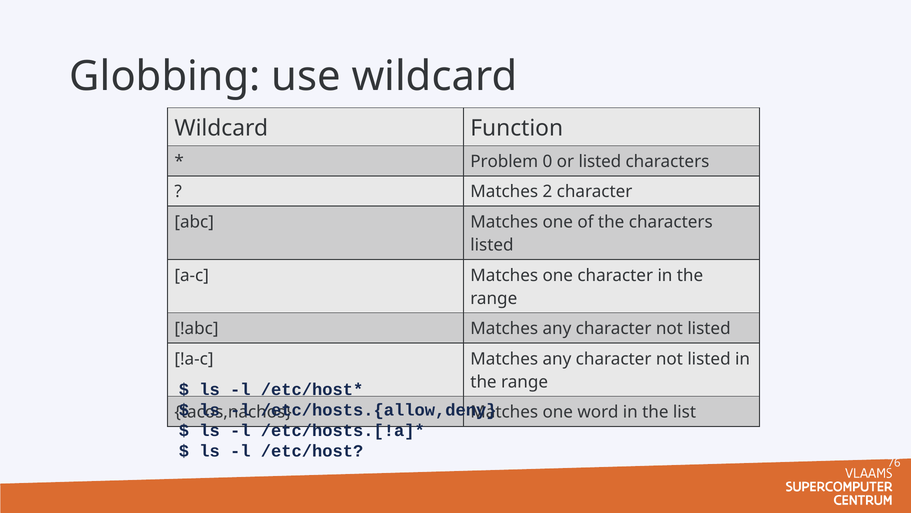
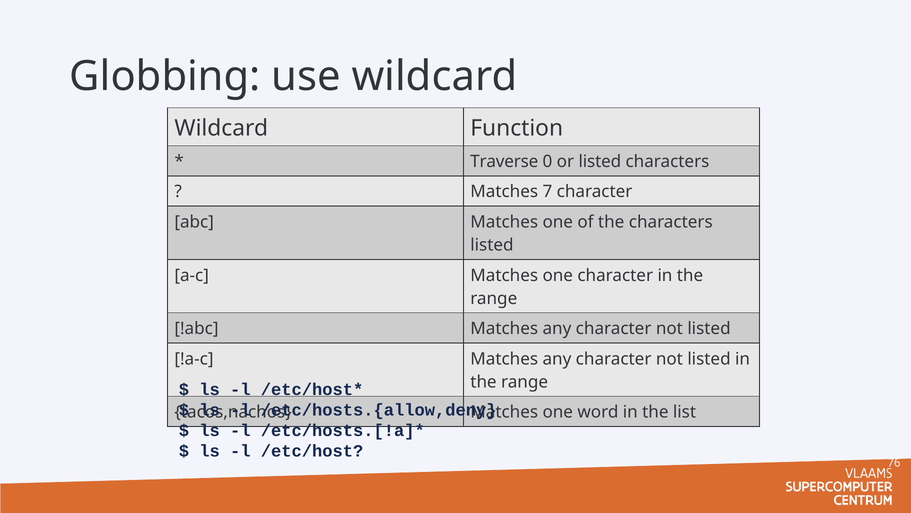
Problem: Problem -> Traverse
2: 2 -> 7
